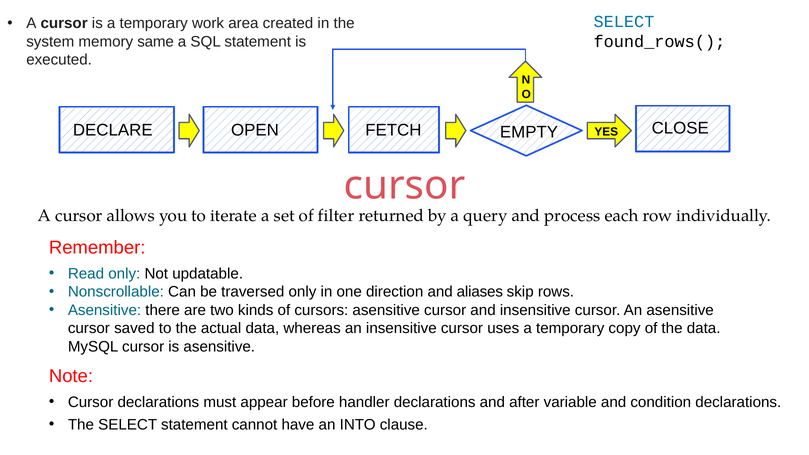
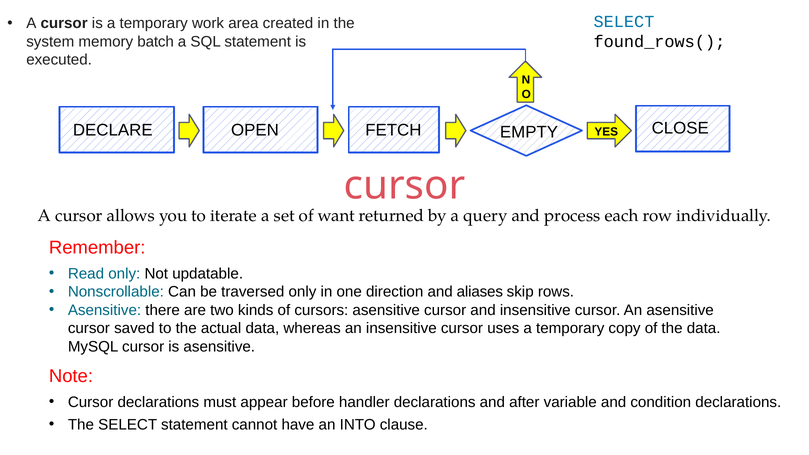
same: same -> batch
filter: filter -> want
